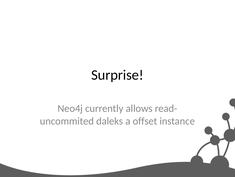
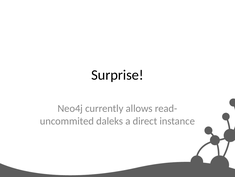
offset: offset -> direct
